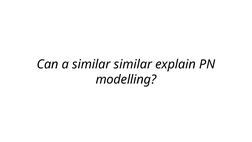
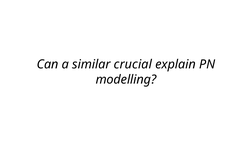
similar similar: similar -> crucial
